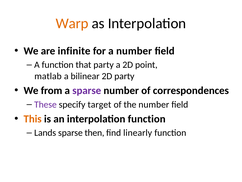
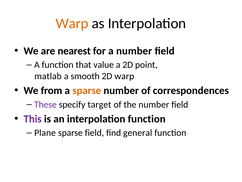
infinite: infinite -> nearest
that party: party -> value
bilinear: bilinear -> smooth
2D party: party -> warp
sparse at (87, 90) colour: purple -> orange
This colour: orange -> purple
Lands: Lands -> Plane
sparse then: then -> field
linearly: linearly -> general
